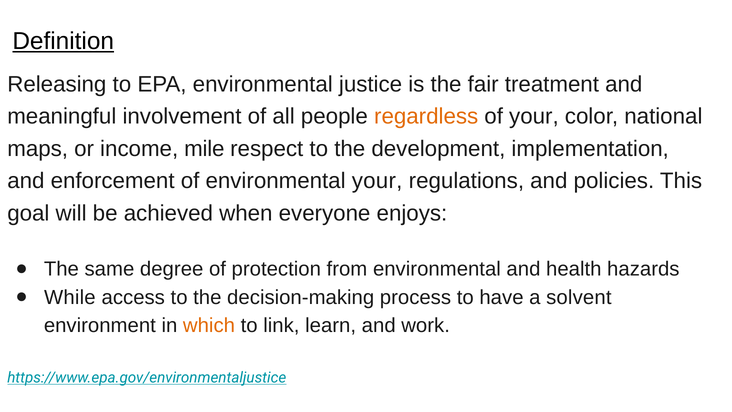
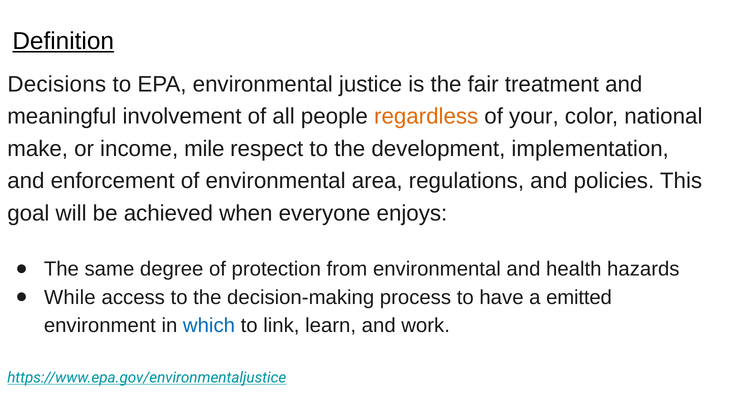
Releasing: Releasing -> Decisions
maps: maps -> make
environmental your: your -> area
solvent: solvent -> emitted
which colour: orange -> blue
